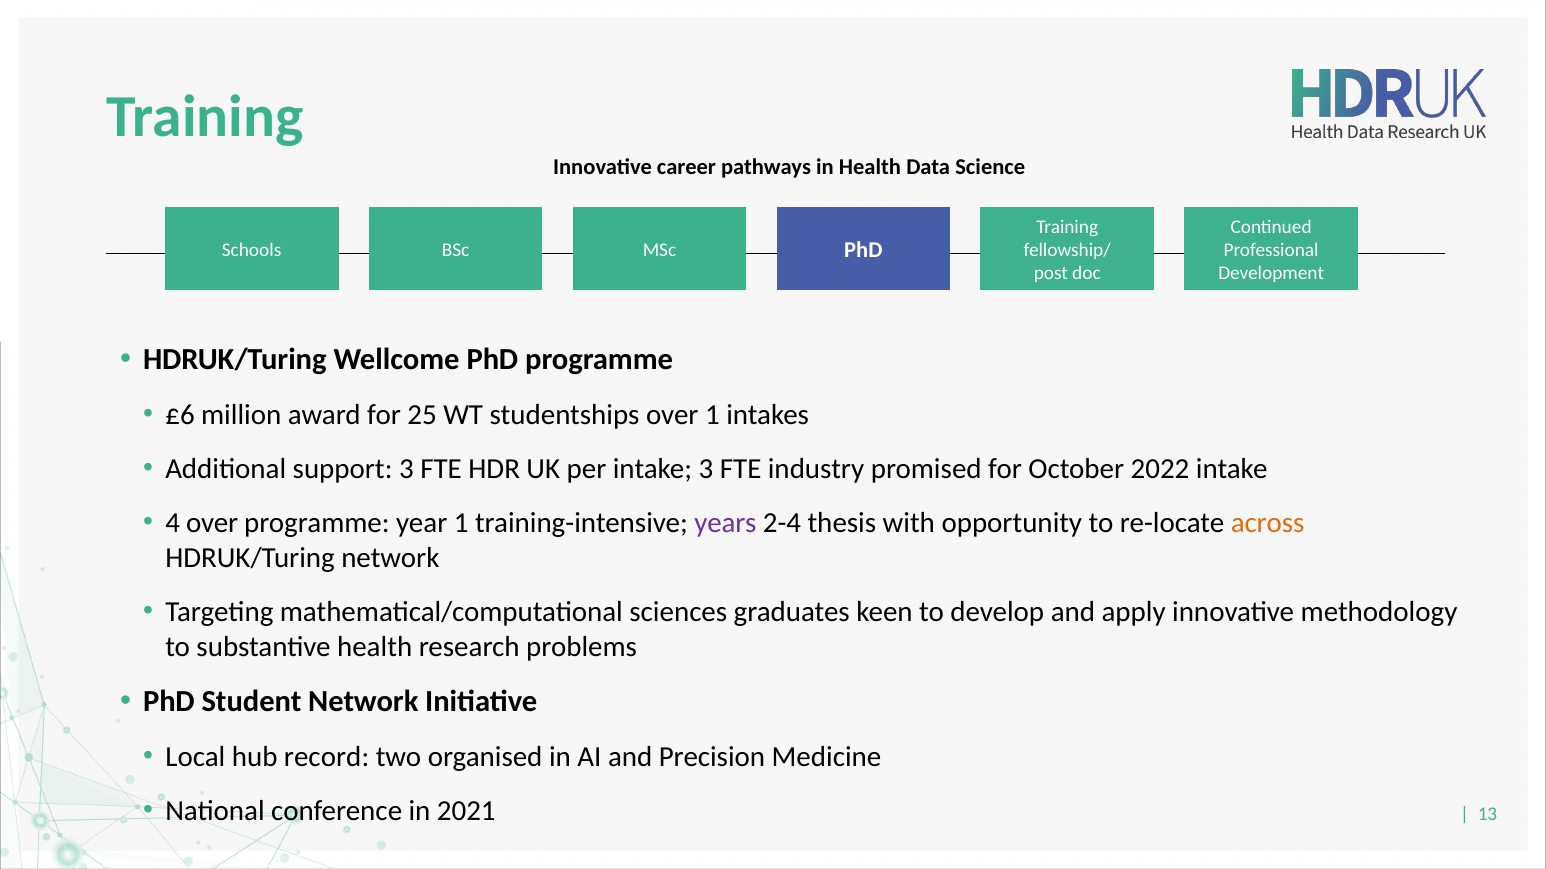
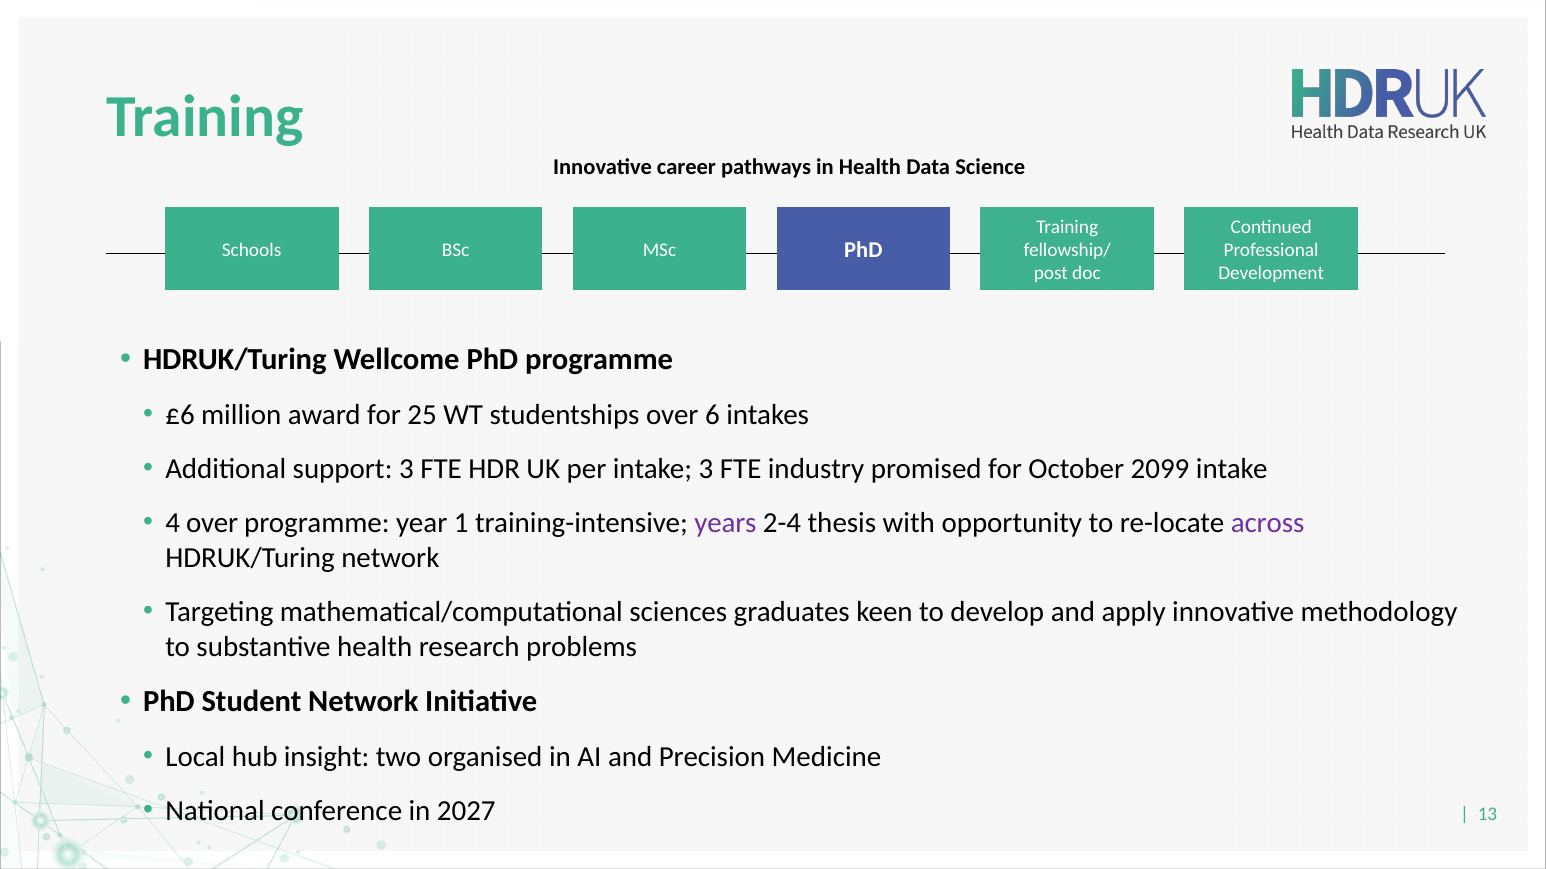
over 1: 1 -> 6
2022: 2022 -> 2099
across colour: orange -> purple
record: record -> insight
2021: 2021 -> 2027
